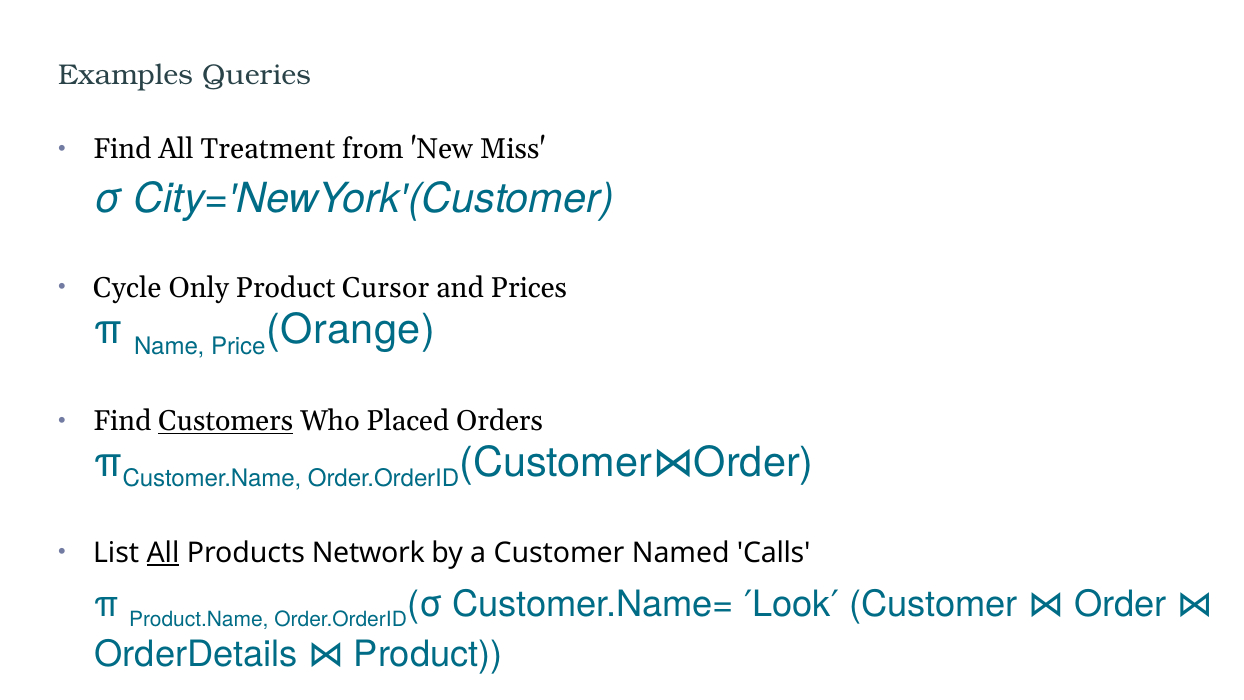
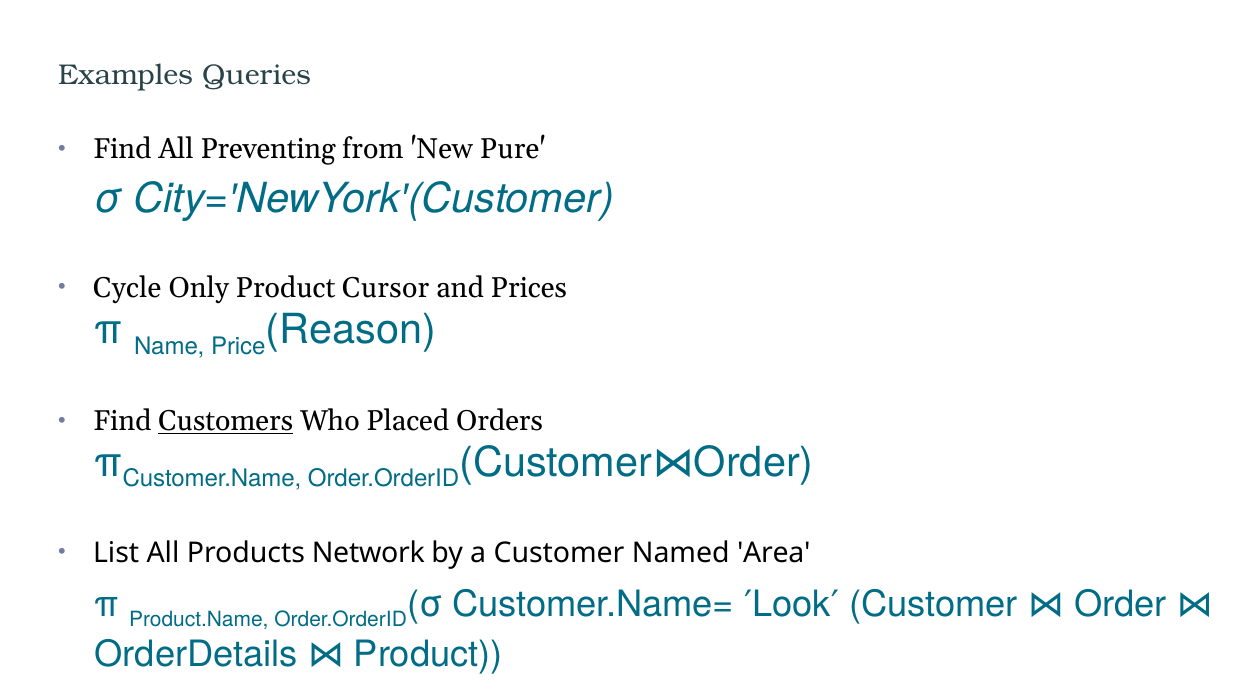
Treatment: Treatment -> Preventing
Miss: Miss -> Pure
Orange: Orange -> Reason
All at (163, 553) underline: present -> none
Calls: Calls -> Area
